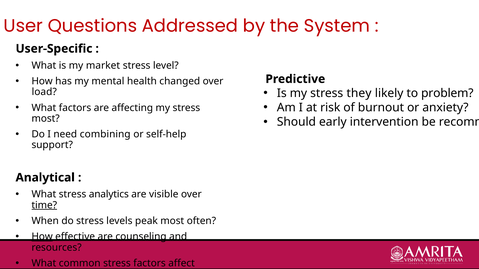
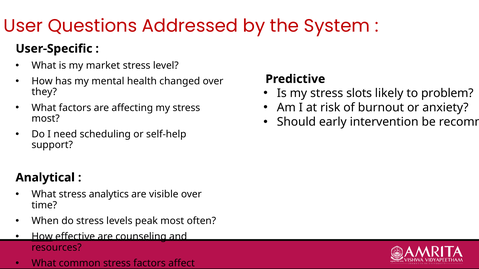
they: they -> slots
load: load -> they
combining: combining -> scheduling
time underline: present -> none
